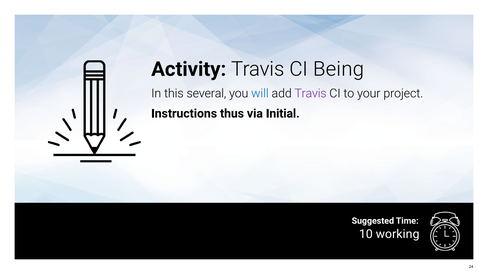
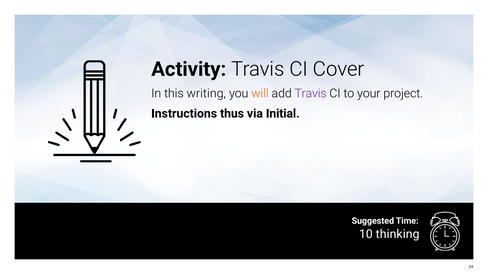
Being: Being -> Cover
several: several -> writing
will colour: blue -> orange
working: working -> thinking
